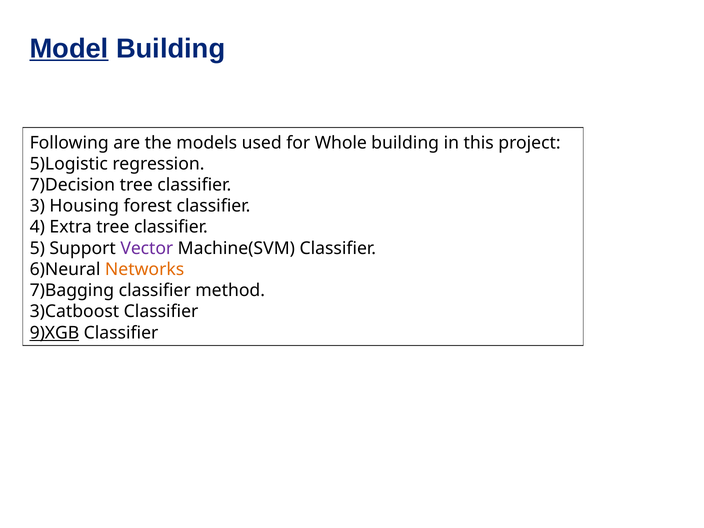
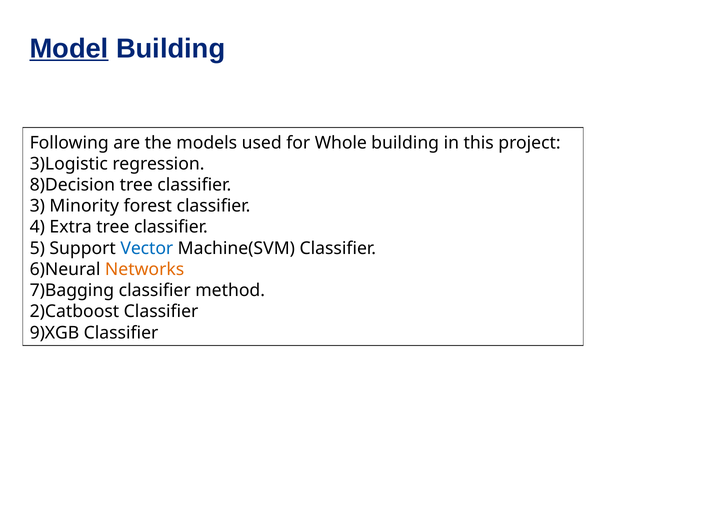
5)Logistic: 5)Logistic -> 3)Logistic
7)Decision: 7)Decision -> 8)Decision
Housing: Housing -> Minority
Vector colour: purple -> blue
3)Catboost: 3)Catboost -> 2)Catboost
9)XGB underline: present -> none
